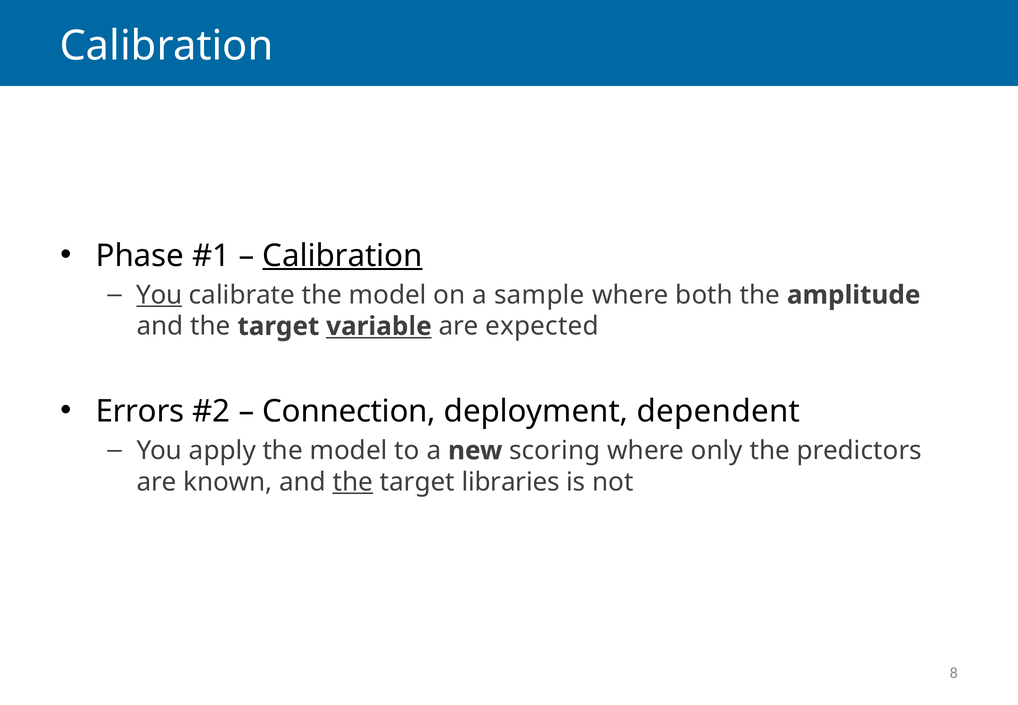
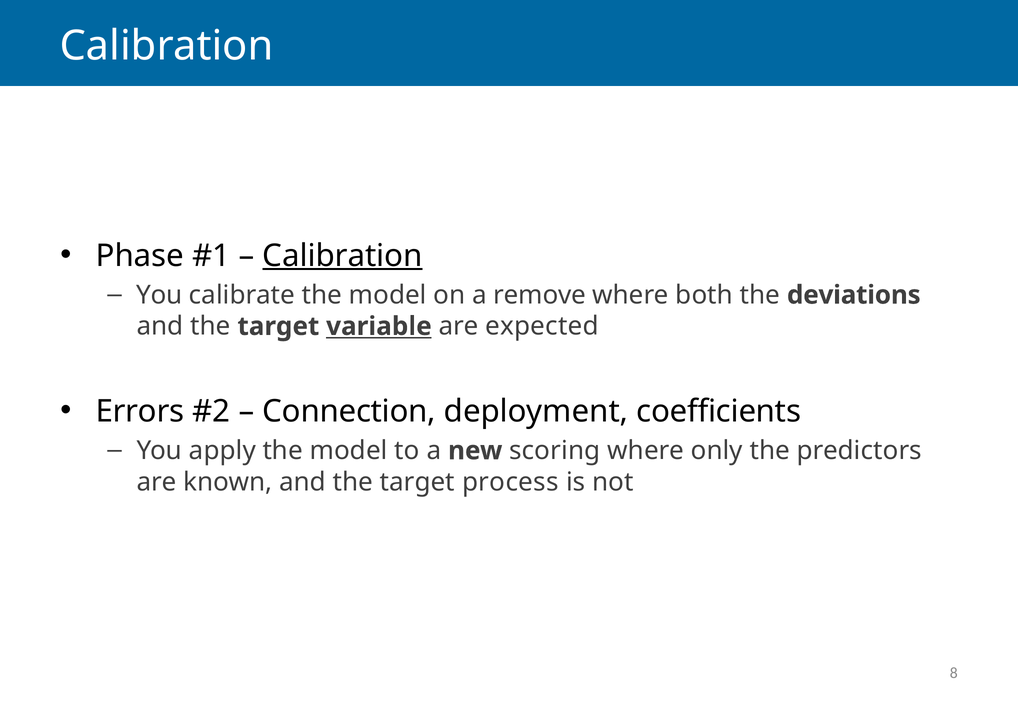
You at (160, 295) underline: present -> none
sample: sample -> remove
amplitude: amplitude -> deviations
dependent: dependent -> coefficients
the at (353, 482) underline: present -> none
libraries: libraries -> process
